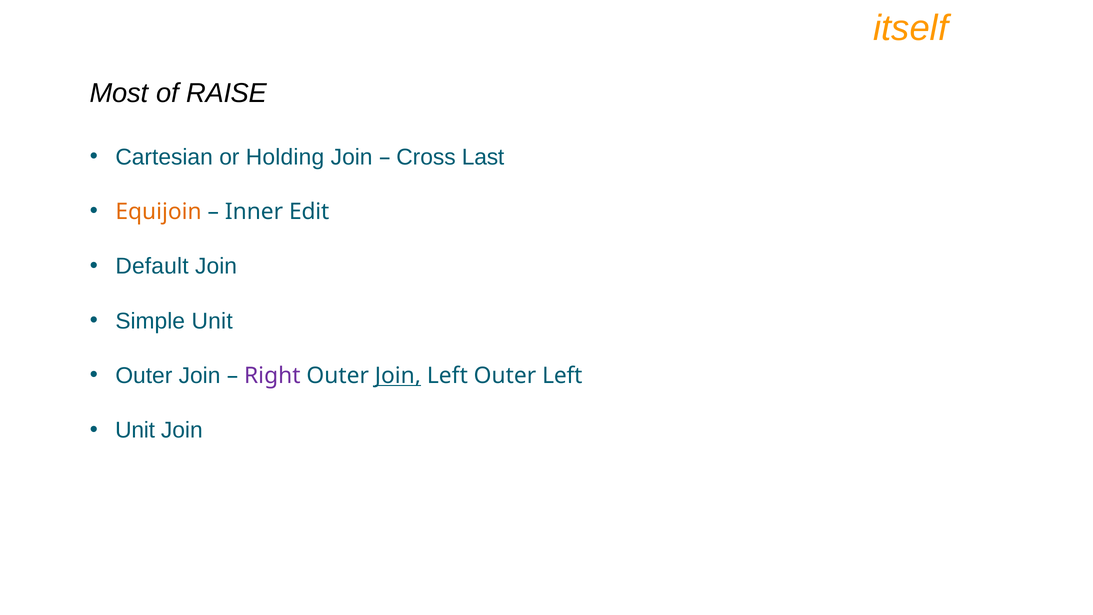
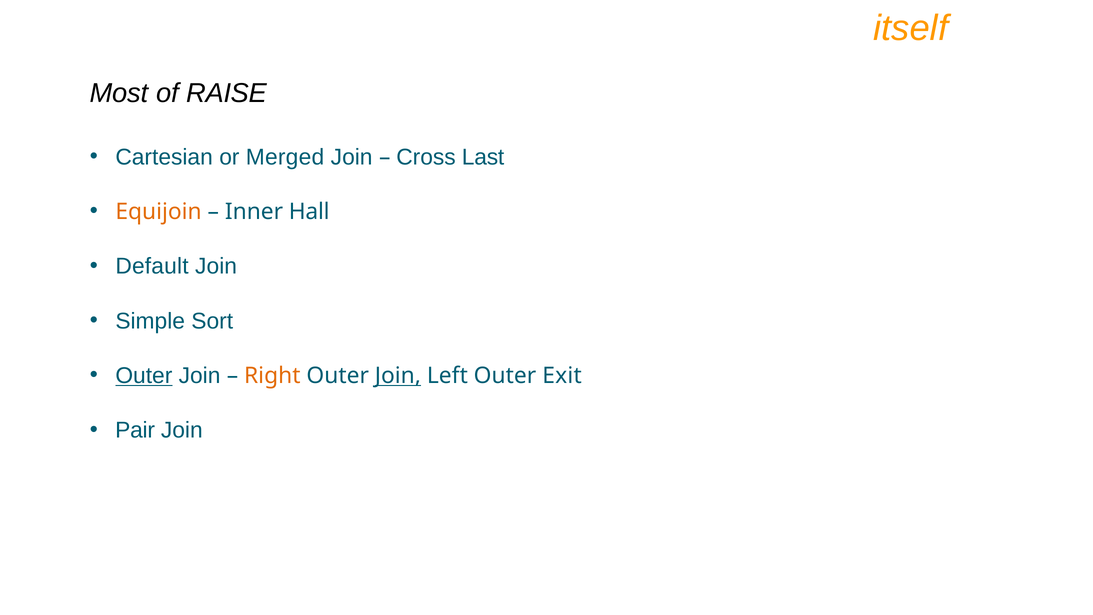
Holding: Holding -> Merged
Edit: Edit -> Hall
Simple Unit: Unit -> Sort
Outer at (144, 376) underline: none -> present
Right colour: purple -> orange
Outer Left: Left -> Exit
Unit at (135, 430): Unit -> Pair
